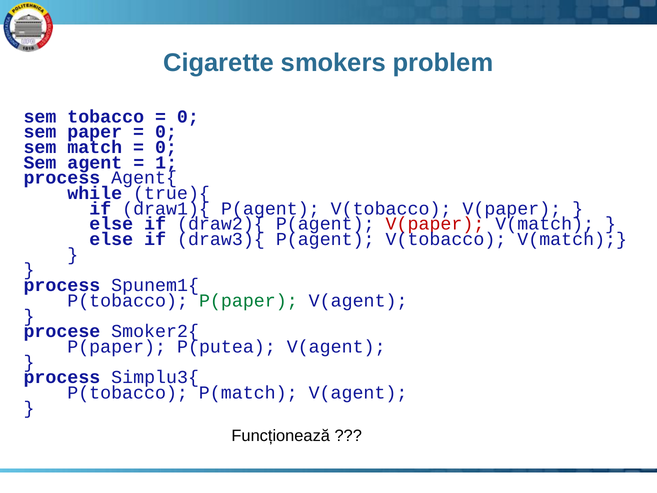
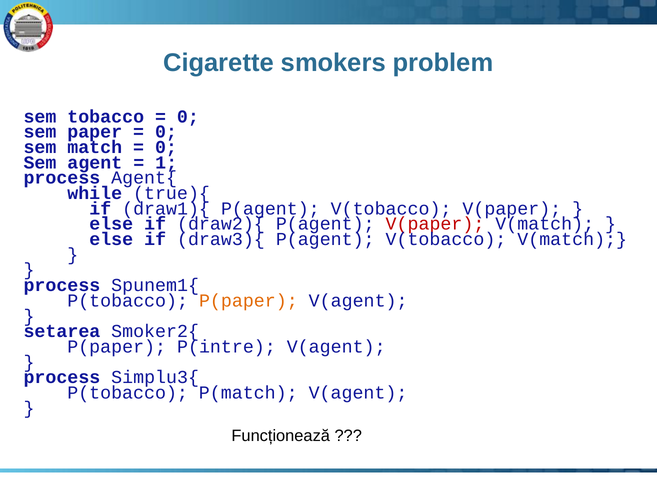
P(paper at (248, 300) colour: green -> orange
procese: procese -> setarea
P(putea: P(putea -> P(intre
